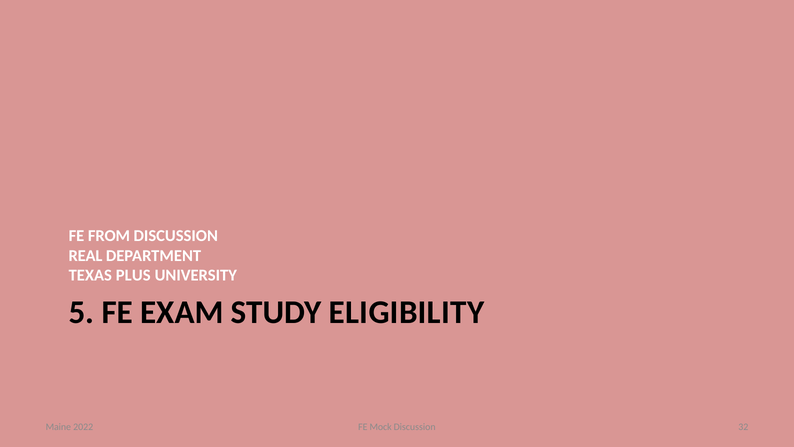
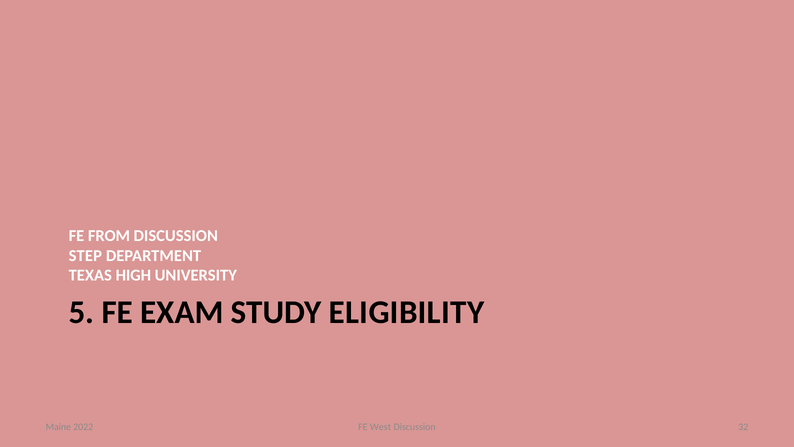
REAL: REAL -> STEP
PLUS: PLUS -> HIGH
Mock: Mock -> West
